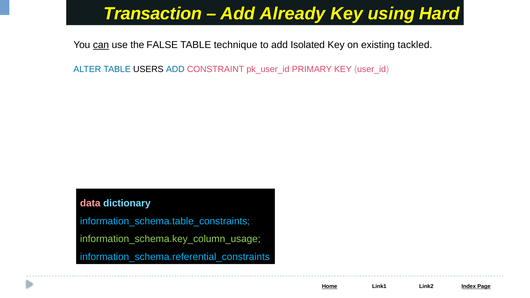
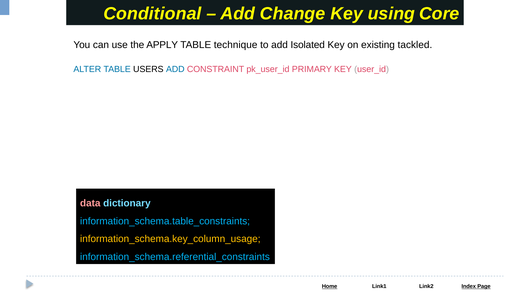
Transaction: Transaction -> Conditional
Already: Already -> Change
Hard: Hard -> Core
can underline: present -> none
FALSE: FALSE -> APPLY
information_schema.key_column_usage colour: light green -> yellow
